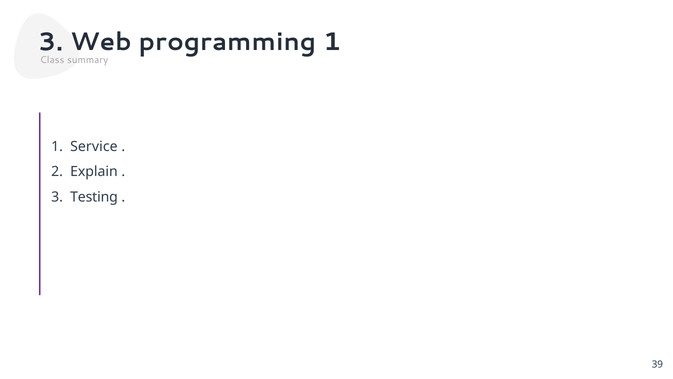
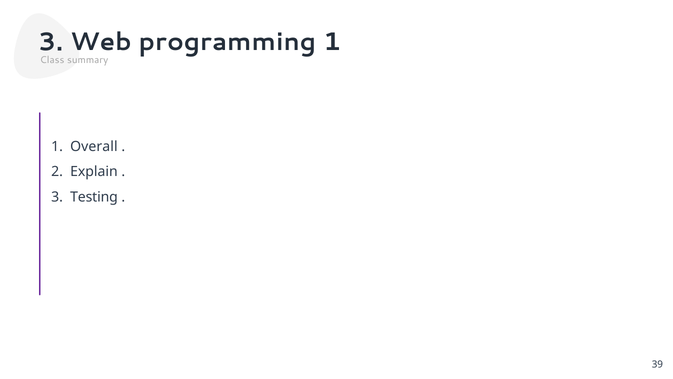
Service: Service -> Overall
